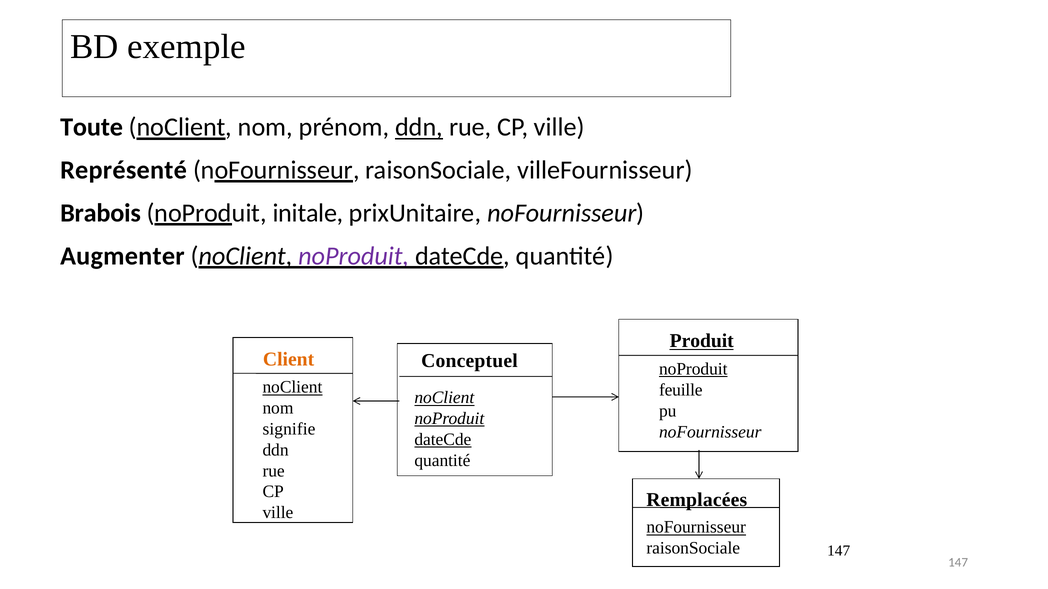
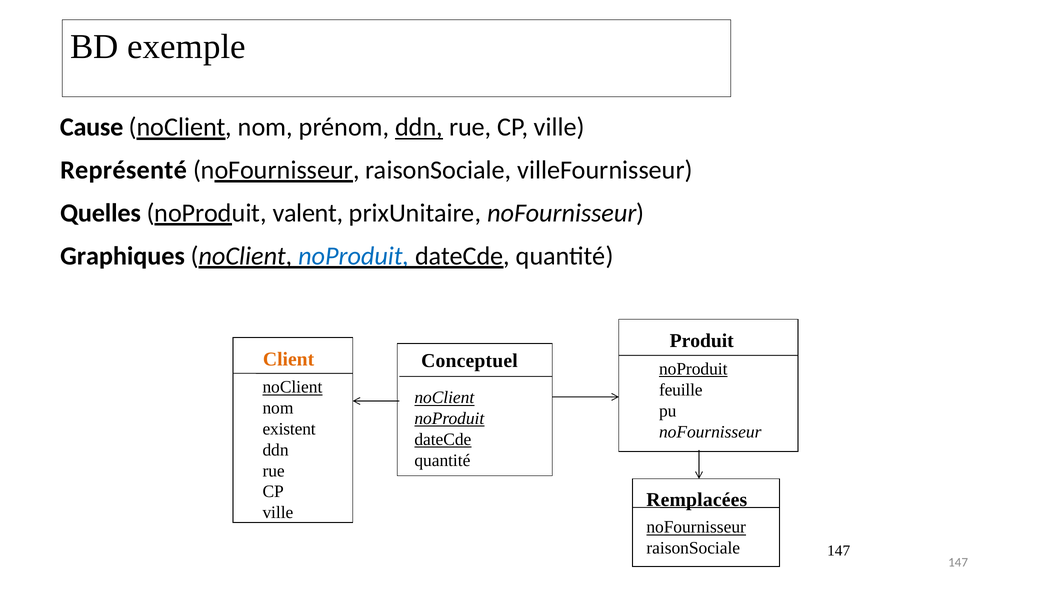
Toute: Toute -> Cause
Brabois: Brabois -> Quelles
initale: initale -> valent
Augmenter: Augmenter -> Graphiques
noProduit at (354, 256) colour: purple -> blue
Produit underline: present -> none
signifie: signifie -> existent
